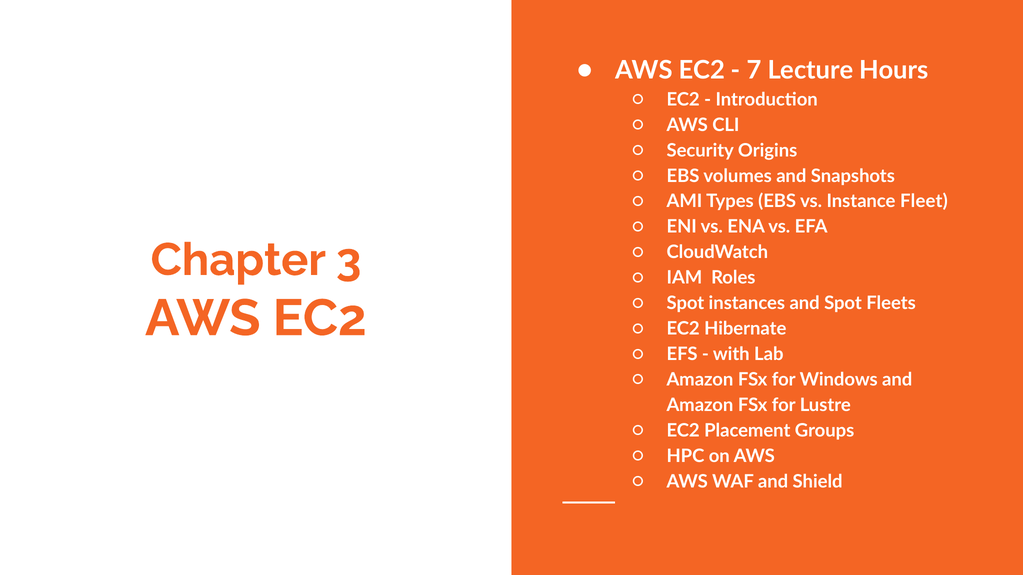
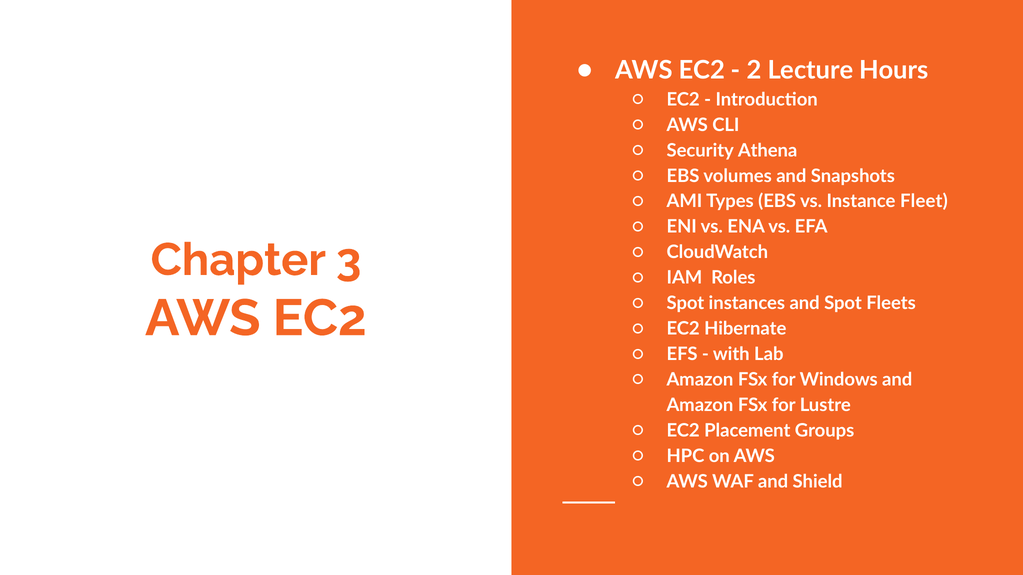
7: 7 -> 2
Origins: Origins -> Athena
